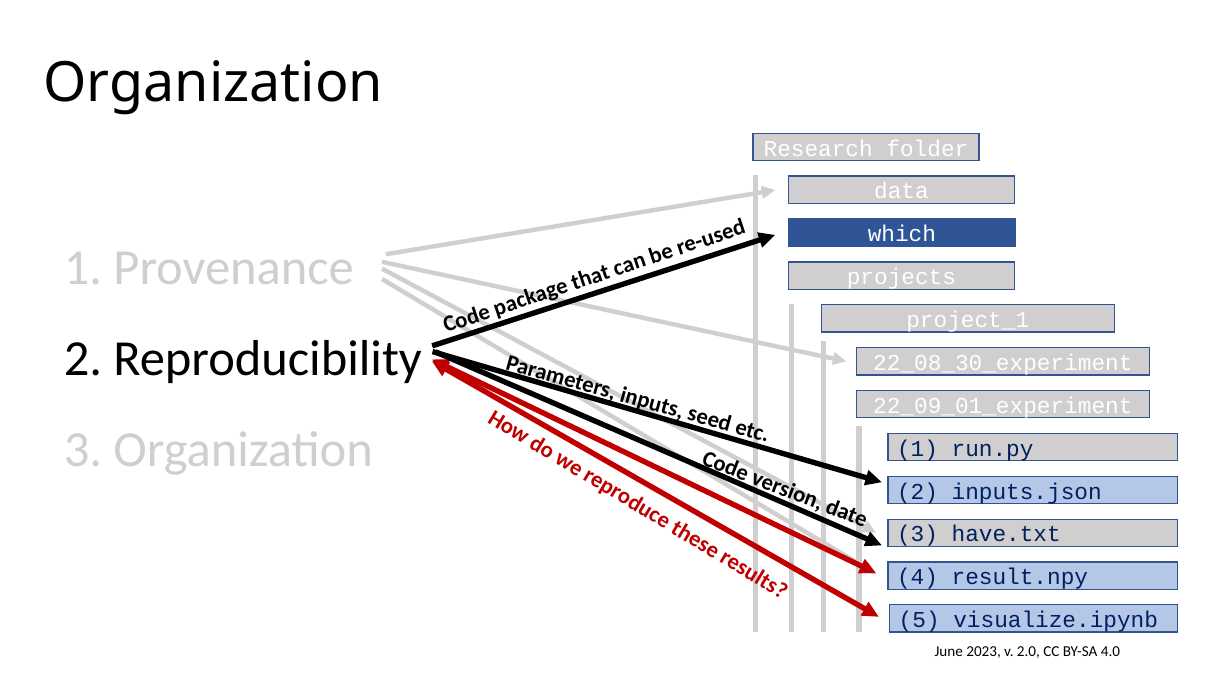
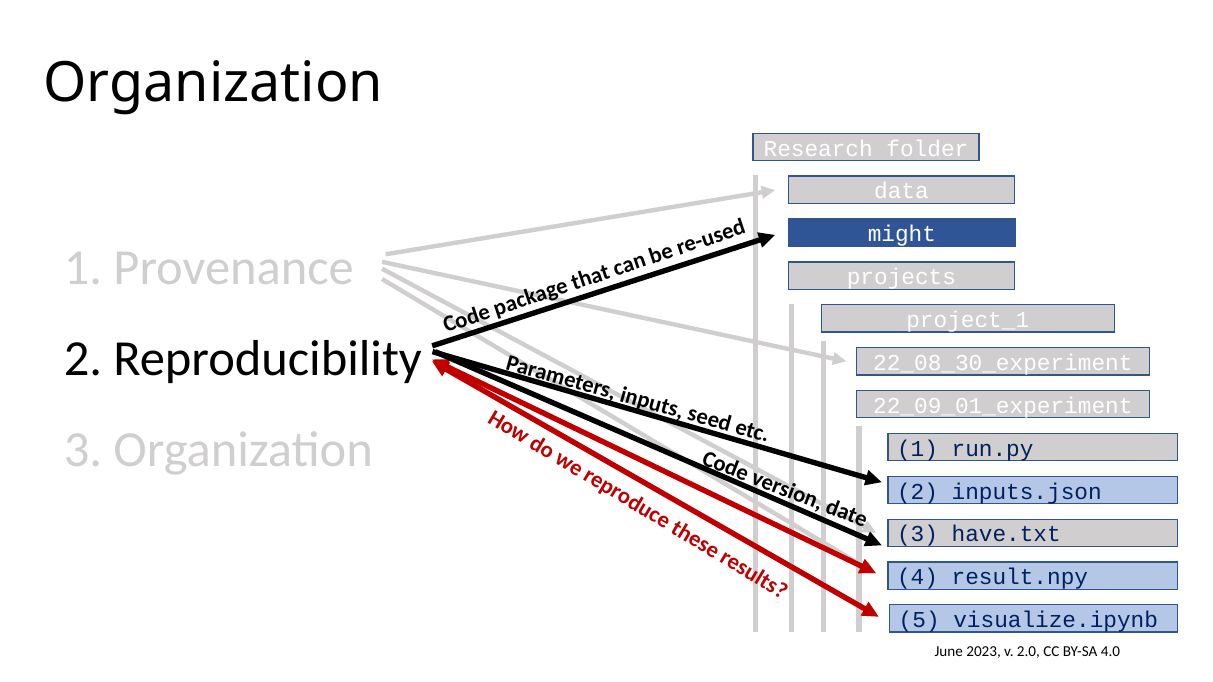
which: which -> might
